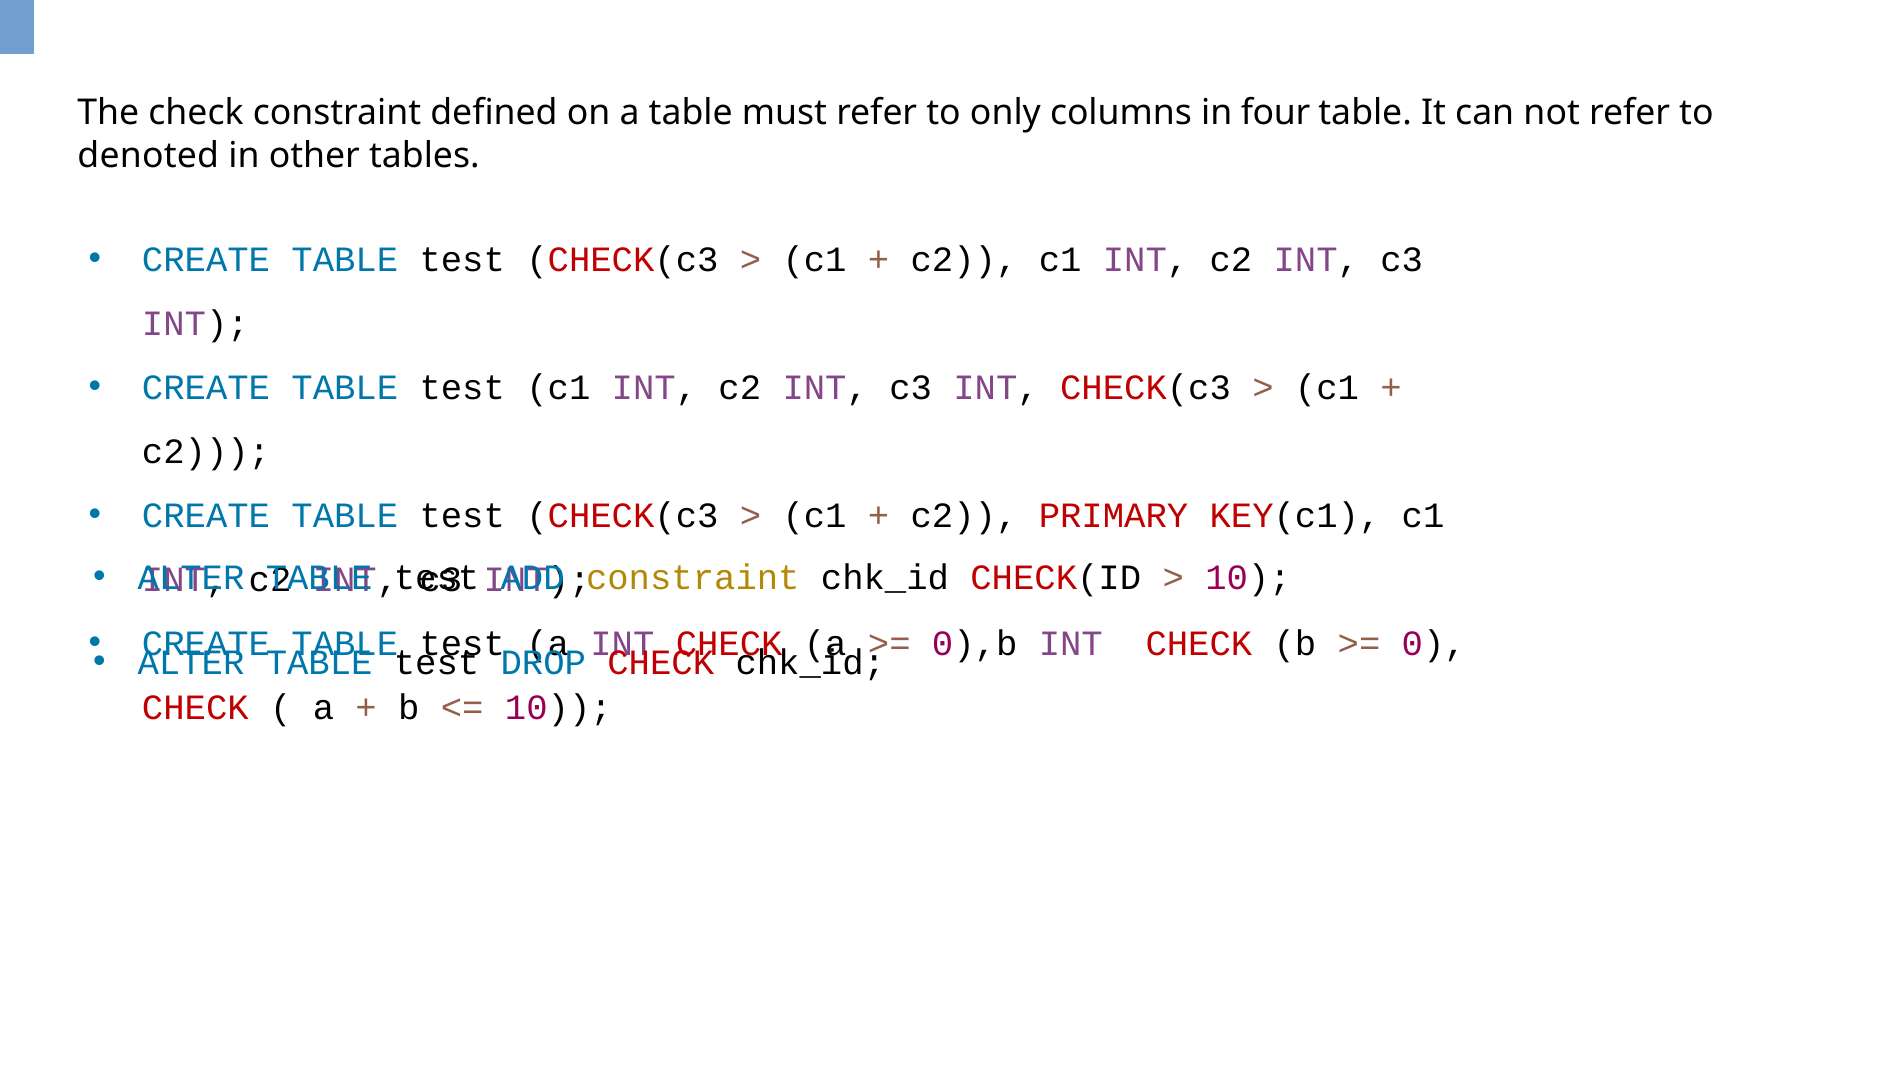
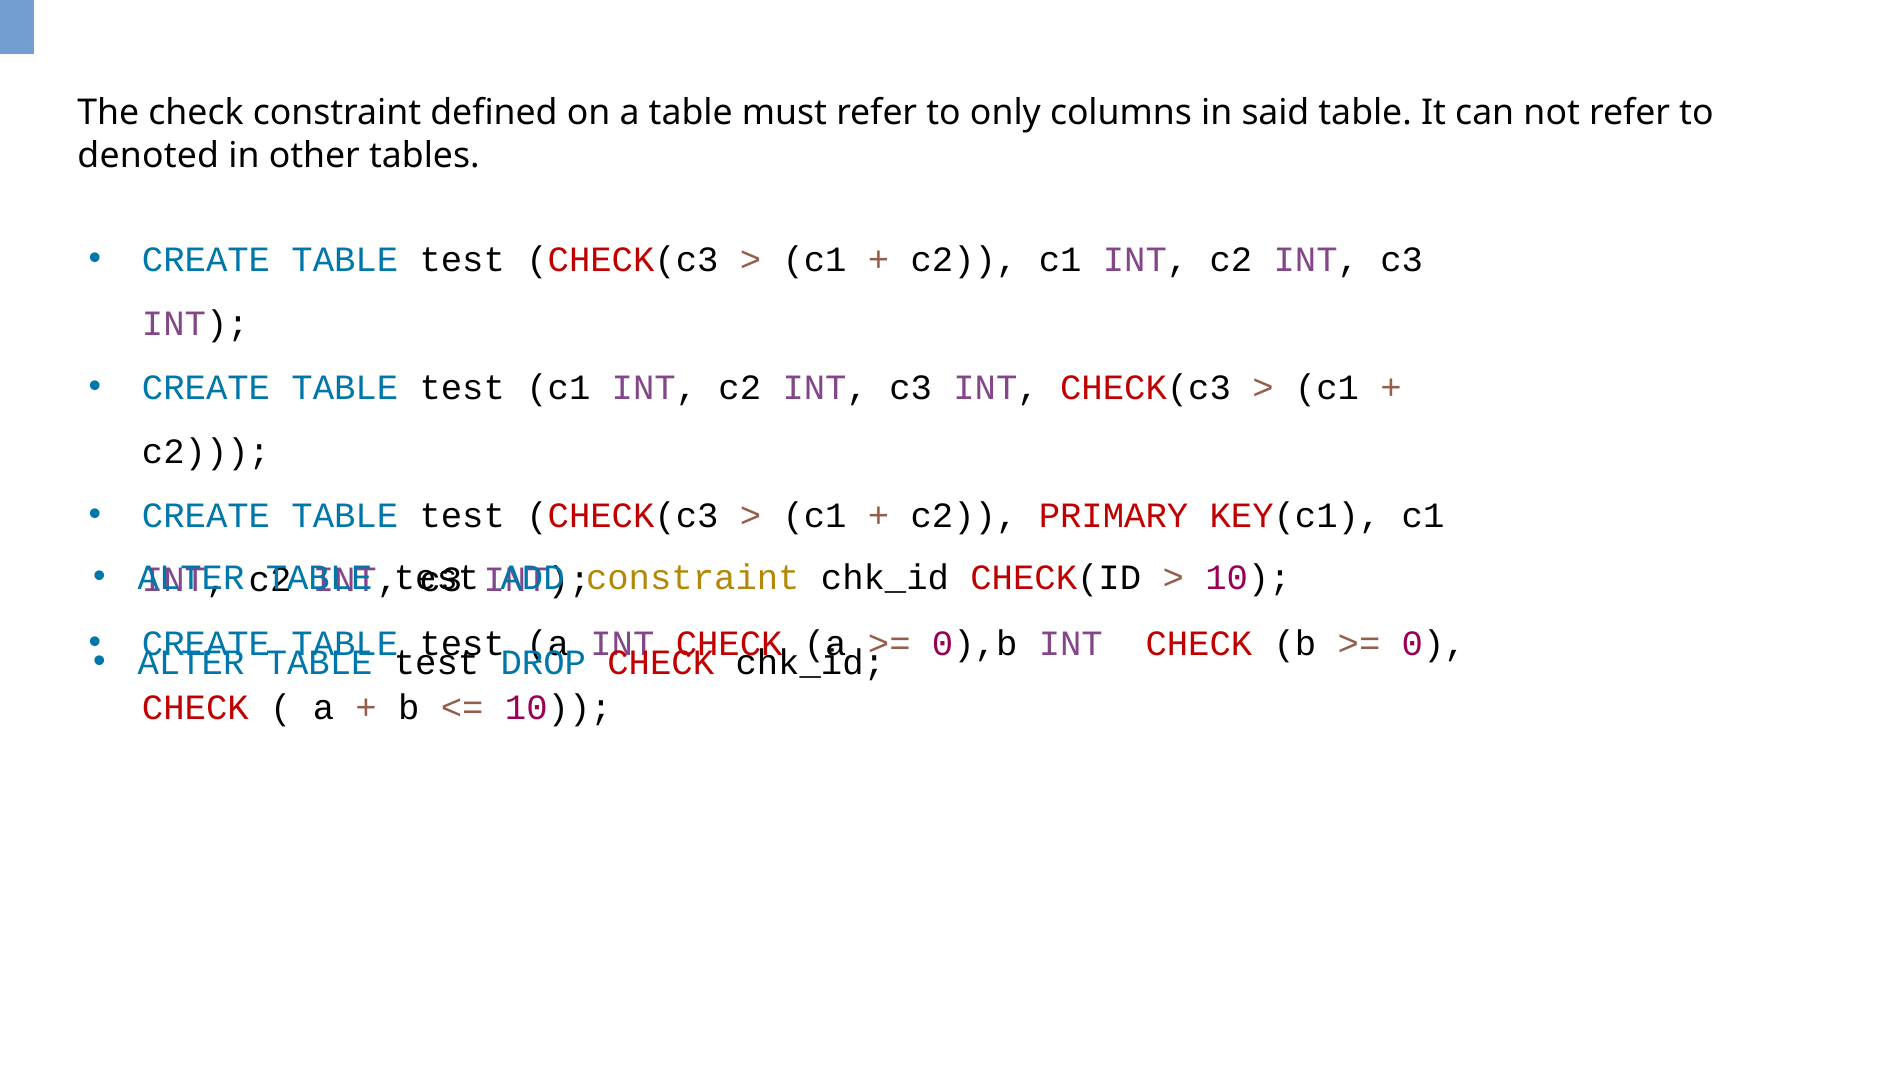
four: four -> said
